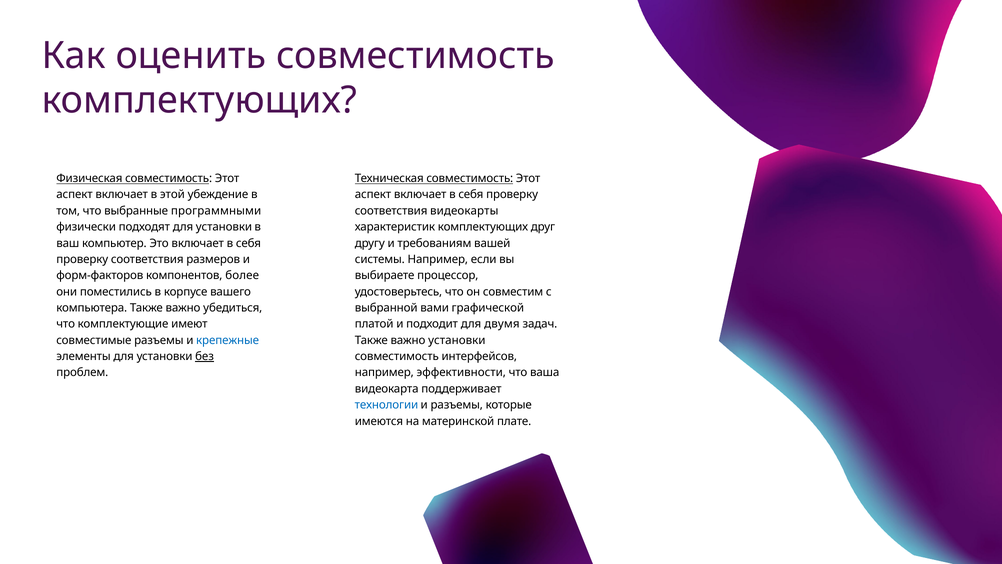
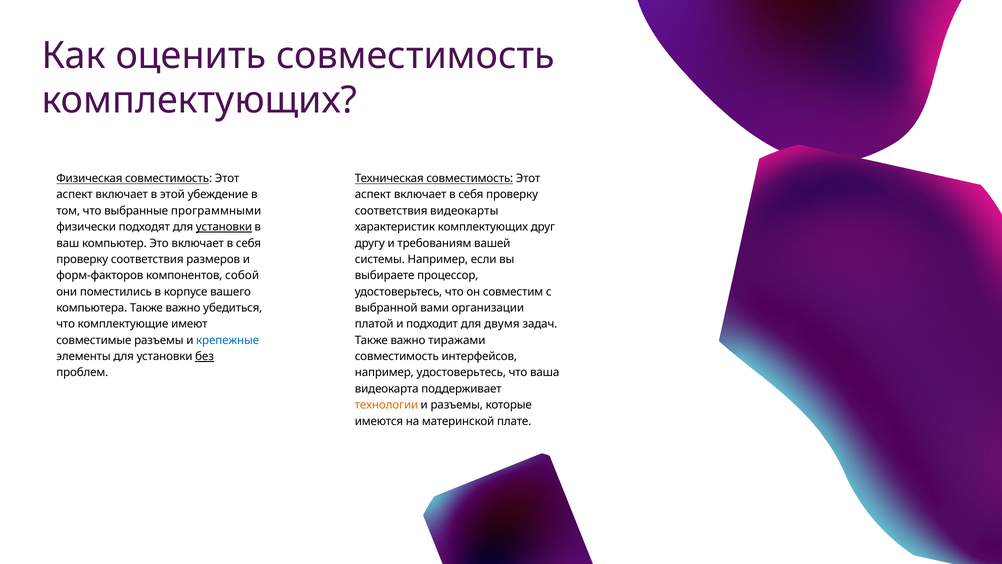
установки at (224, 227) underline: none -> present
более: более -> собой
графической: графической -> организации
важно установки: установки -> тиражами
например эффективности: эффективности -> удостоверьтесь
технологии colour: blue -> orange
